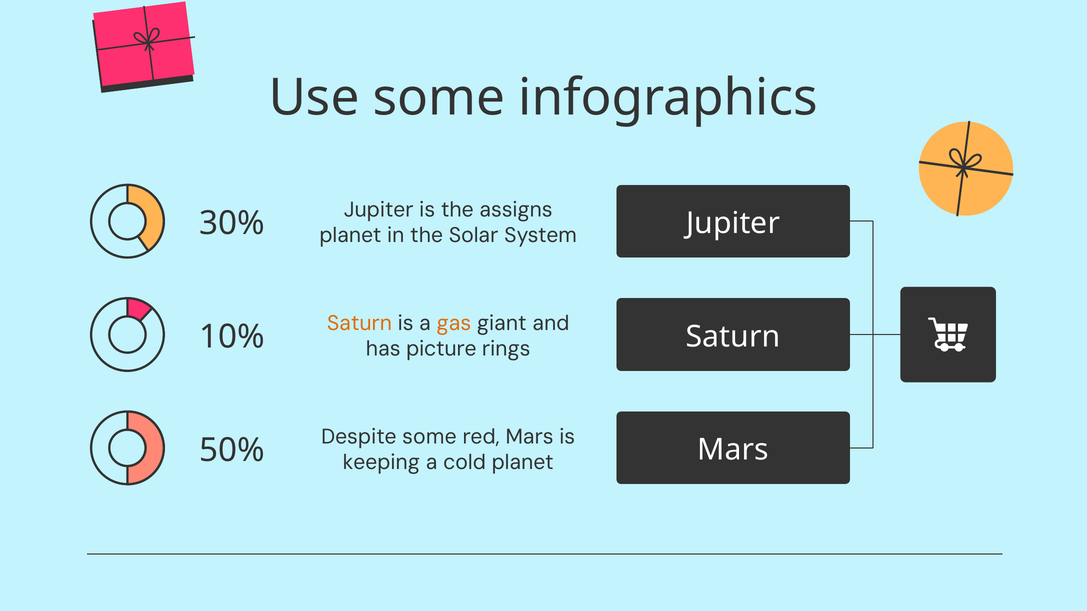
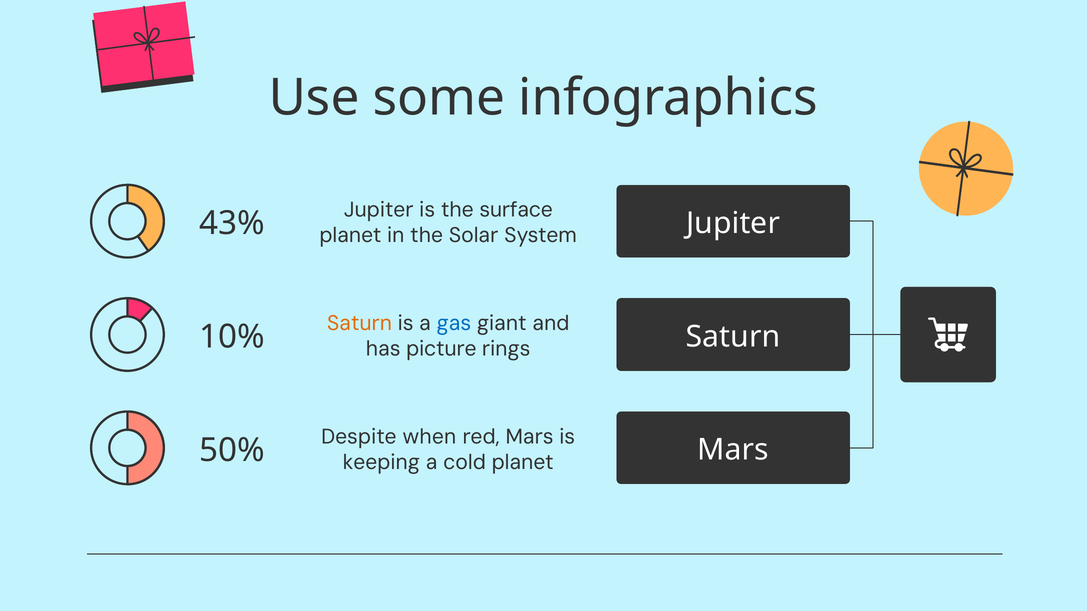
assigns: assigns -> surface
30%: 30% -> 43%
gas colour: orange -> blue
Despite some: some -> when
